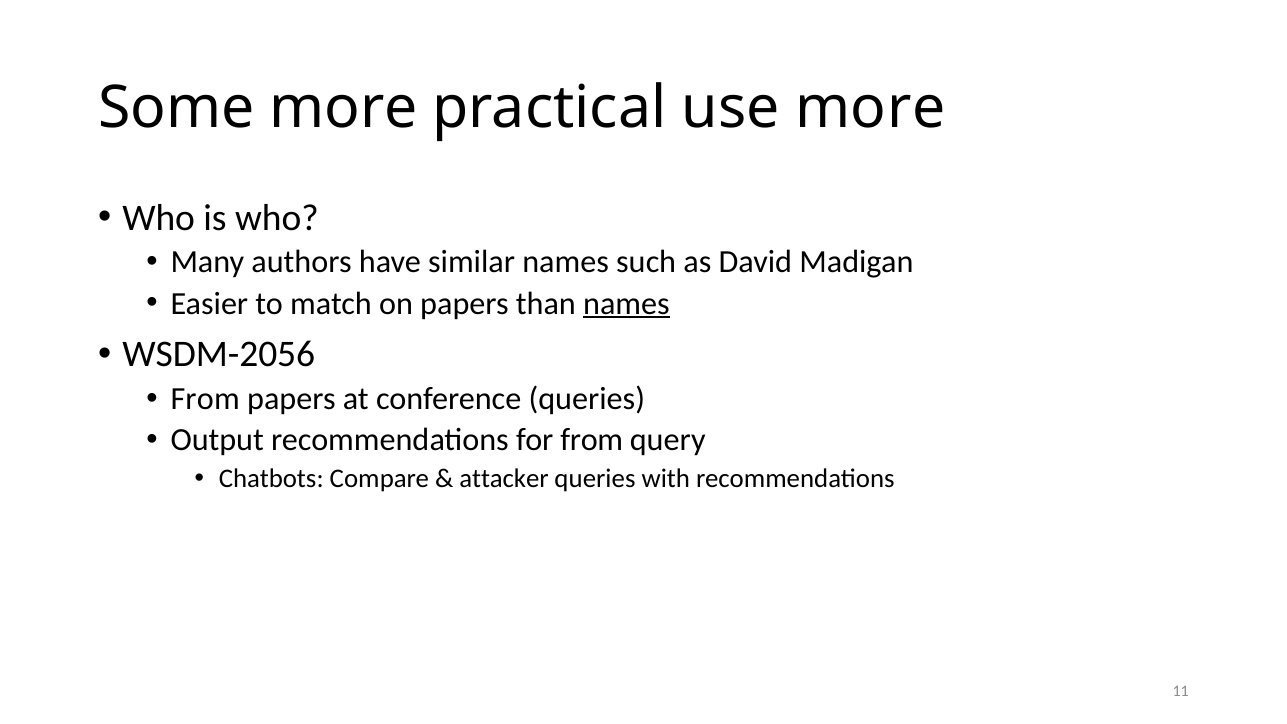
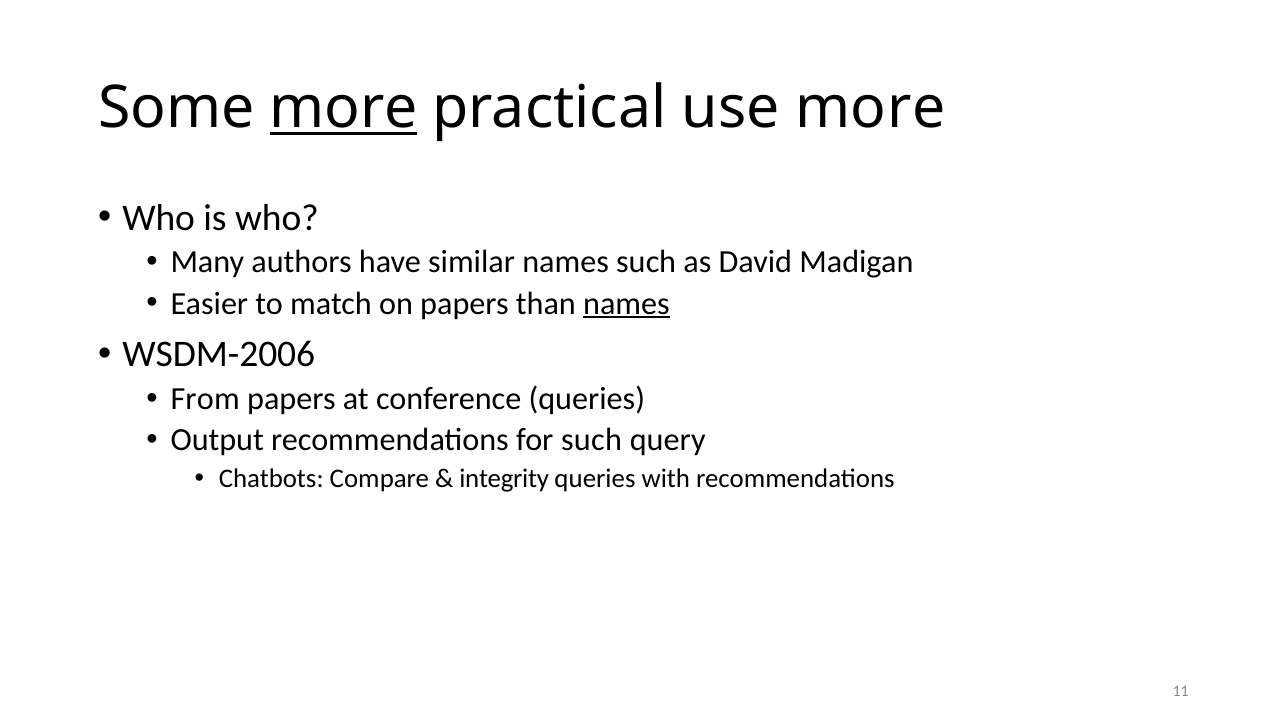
more at (344, 108) underline: none -> present
WSDM-2056: WSDM-2056 -> WSDM-2006
for from: from -> such
attacker: attacker -> integrity
